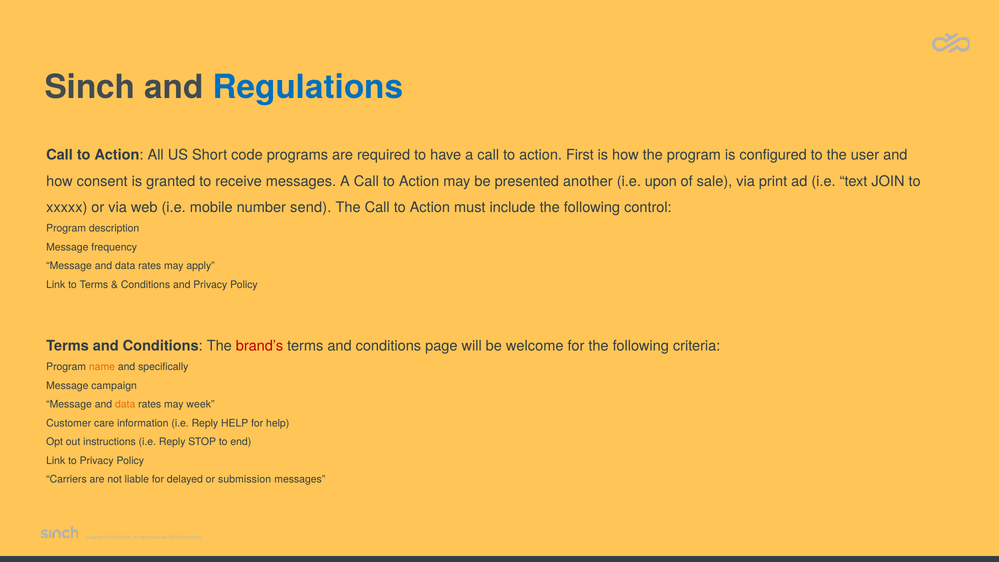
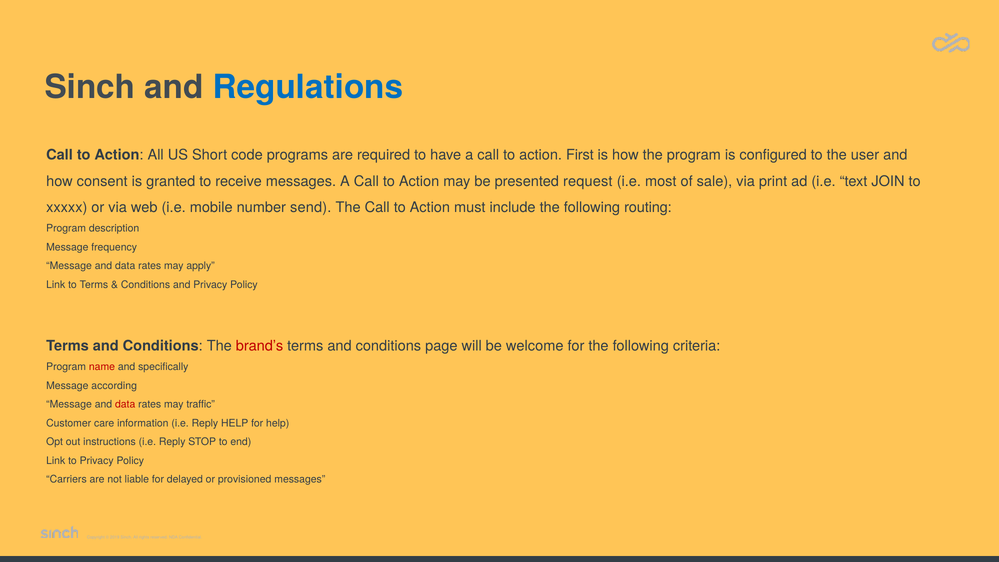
another: another -> request
upon: upon -> most
control: control -> routing
name colour: orange -> red
campaign: campaign -> according
data at (125, 404) colour: orange -> red
week: week -> traffic
submission: submission -> provisioned
